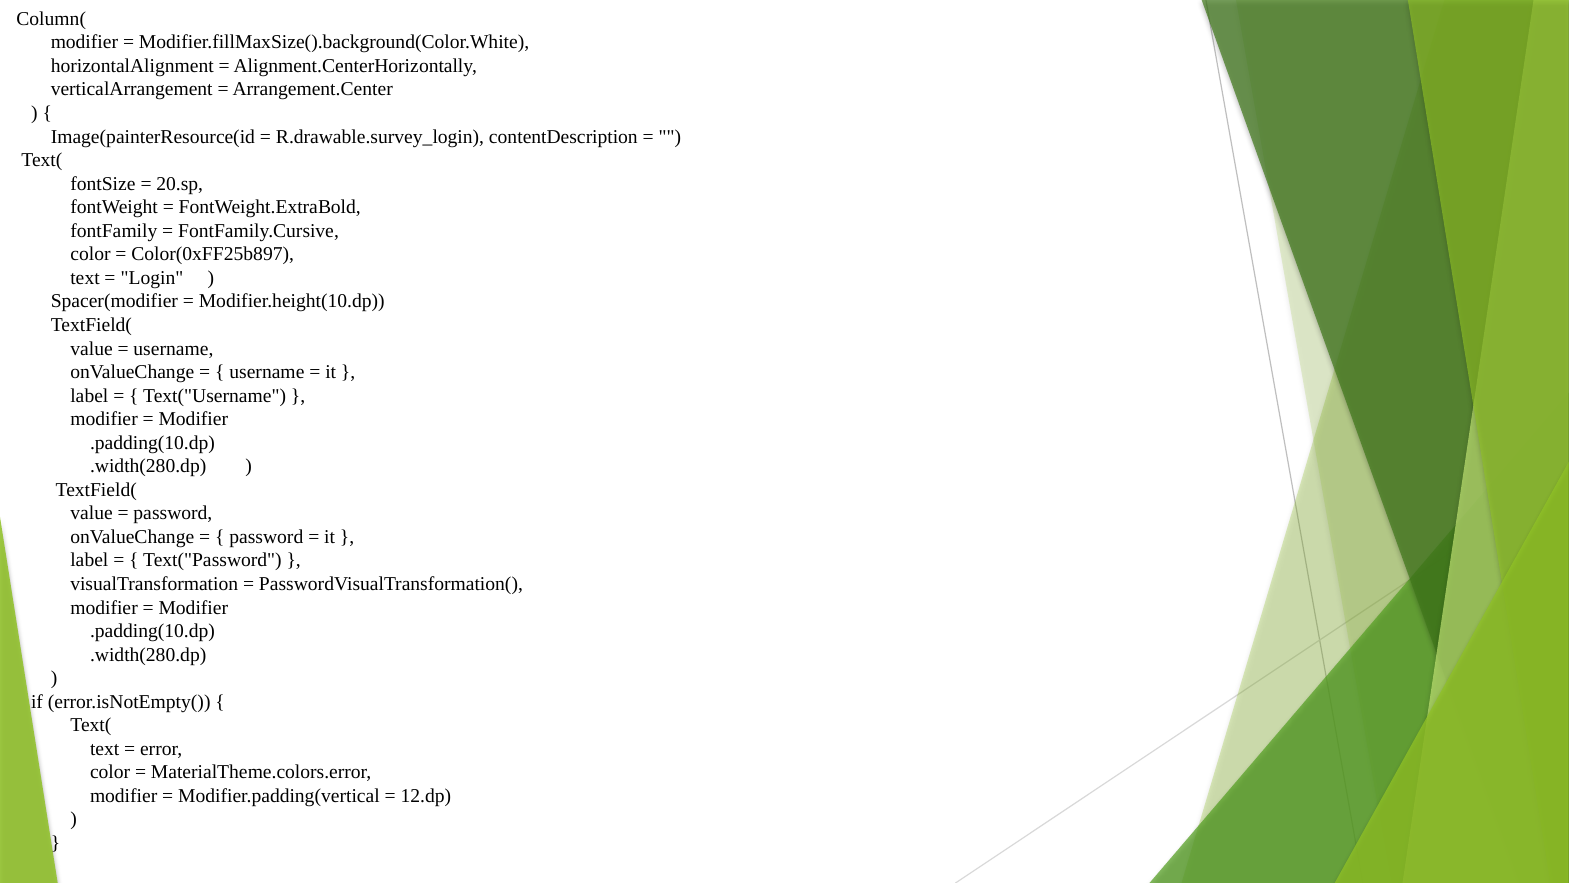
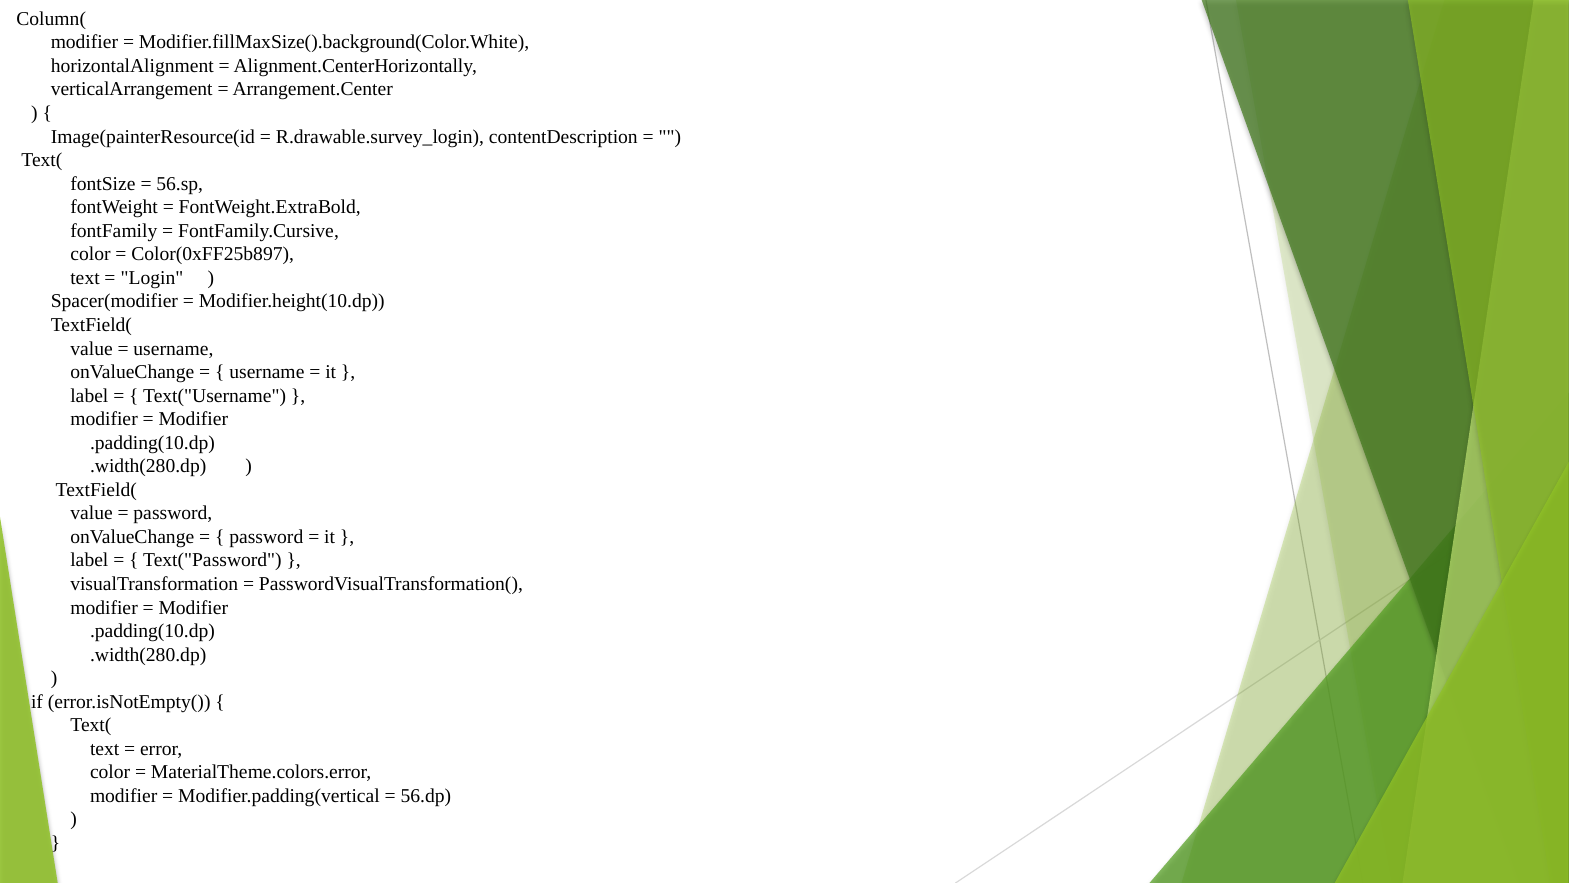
20.sp: 20.sp -> 56.sp
12.dp: 12.dp -> 56.dp
